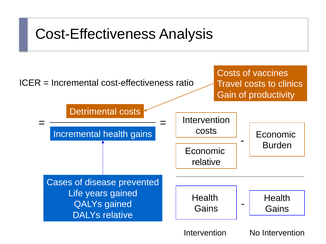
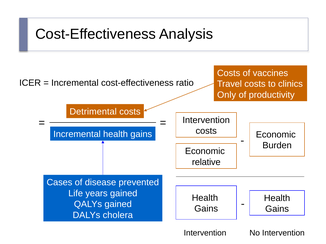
Gain: Gain -> Only
DALYs relative: relative -> cholera
